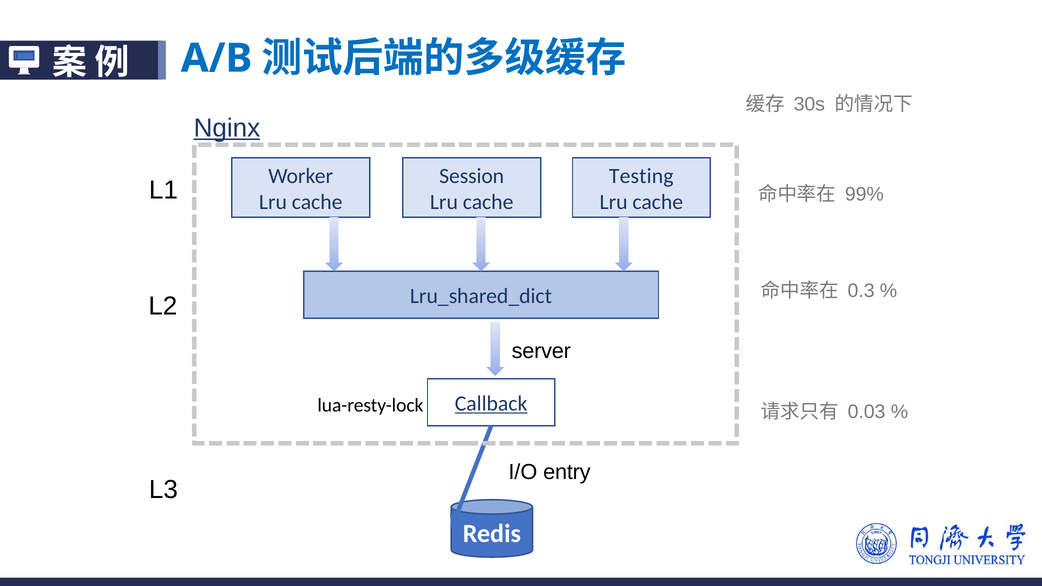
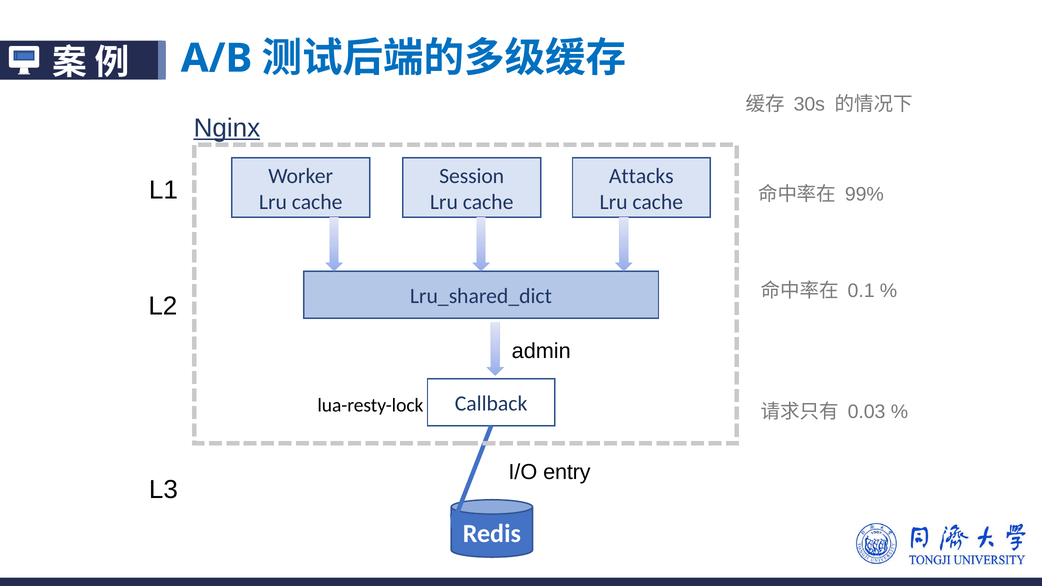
Testing: Testing -> Attacks
0.3: 0.3 -> 0.1
server: server -> admin
Callback underline: present -> none
